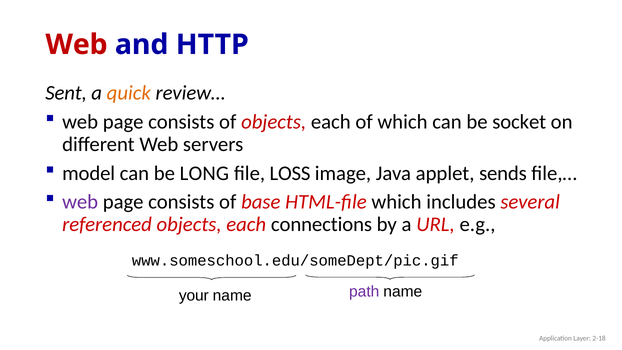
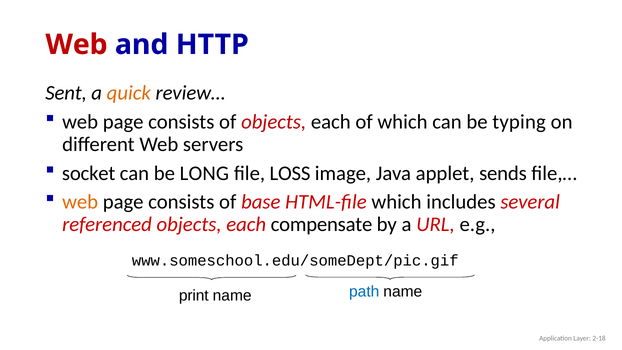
socket: socket -> typing
model: model -> socket
web at (80, 202) colour: purple -> orange
connections: connections -> compensate
your: your -> print
path colour: purple -> blue
